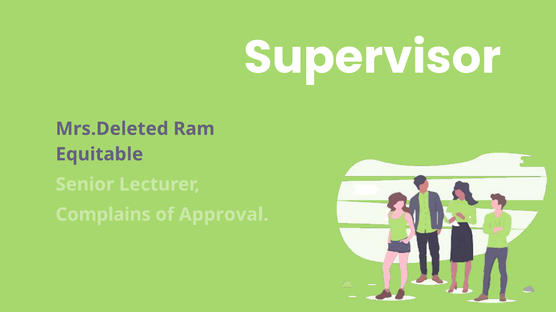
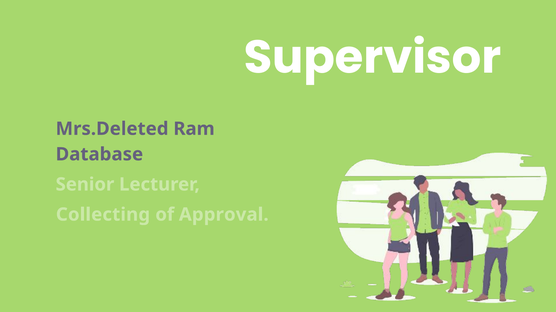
Equitable: Equitable -> Database
Complains: Complains -> Collecting
